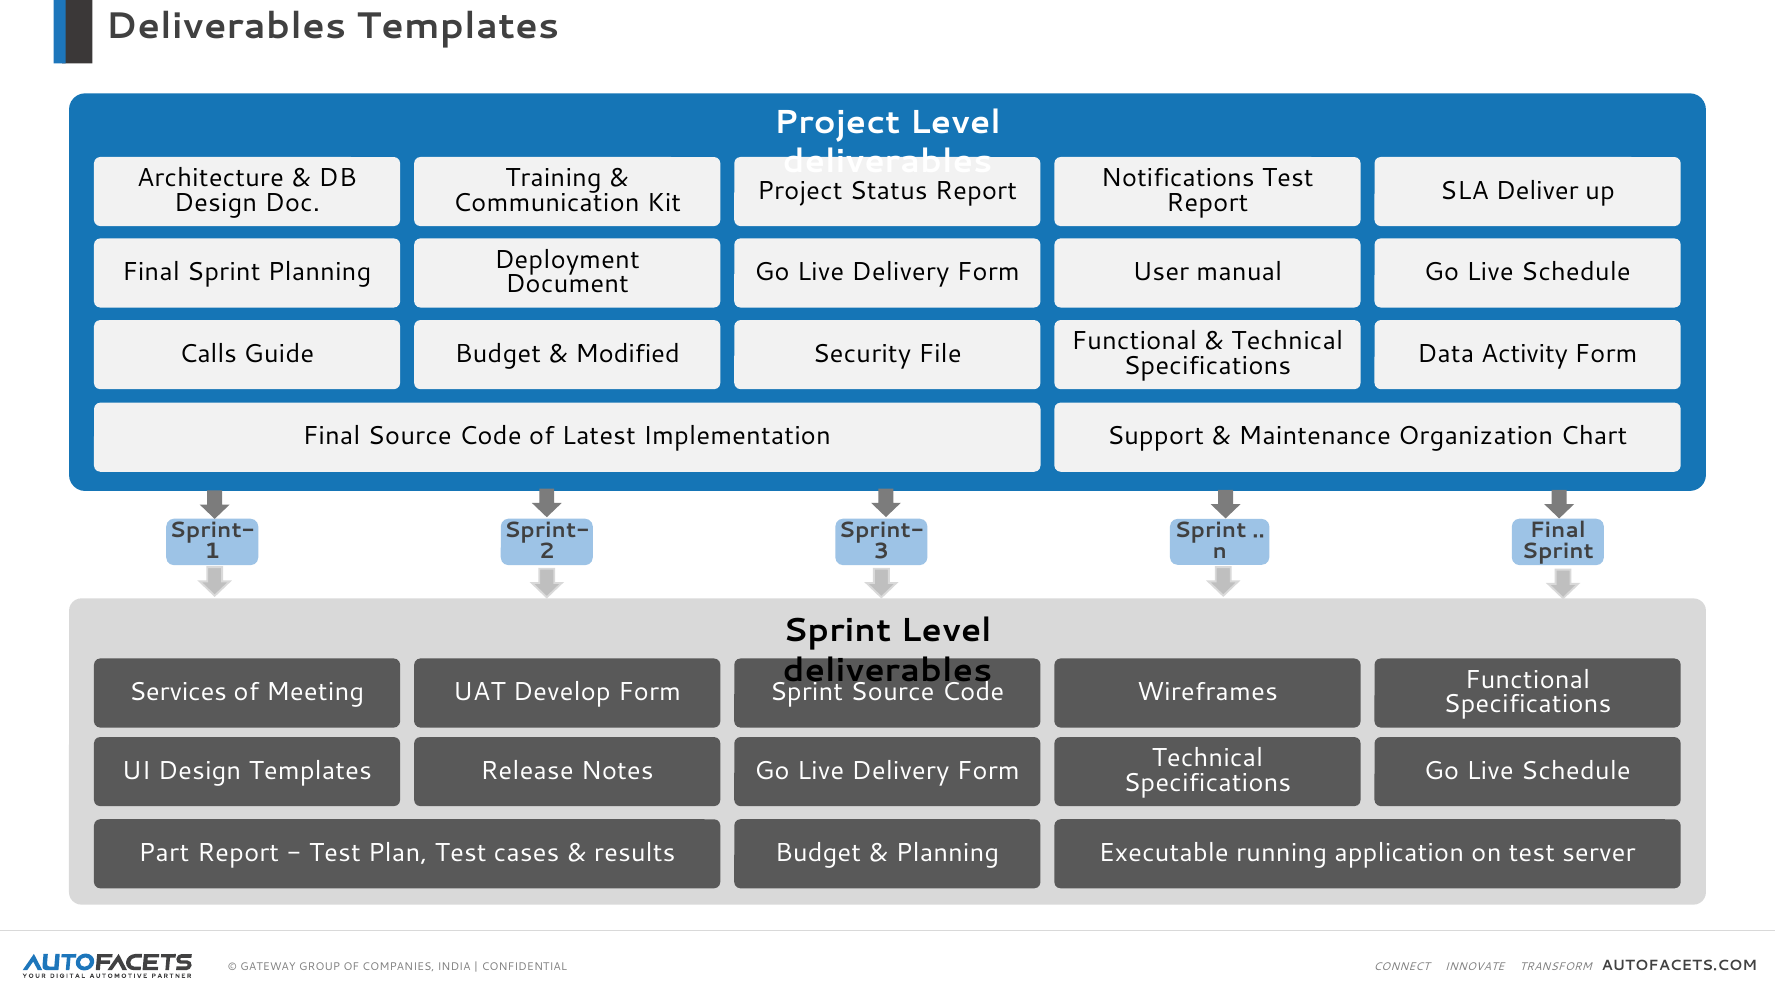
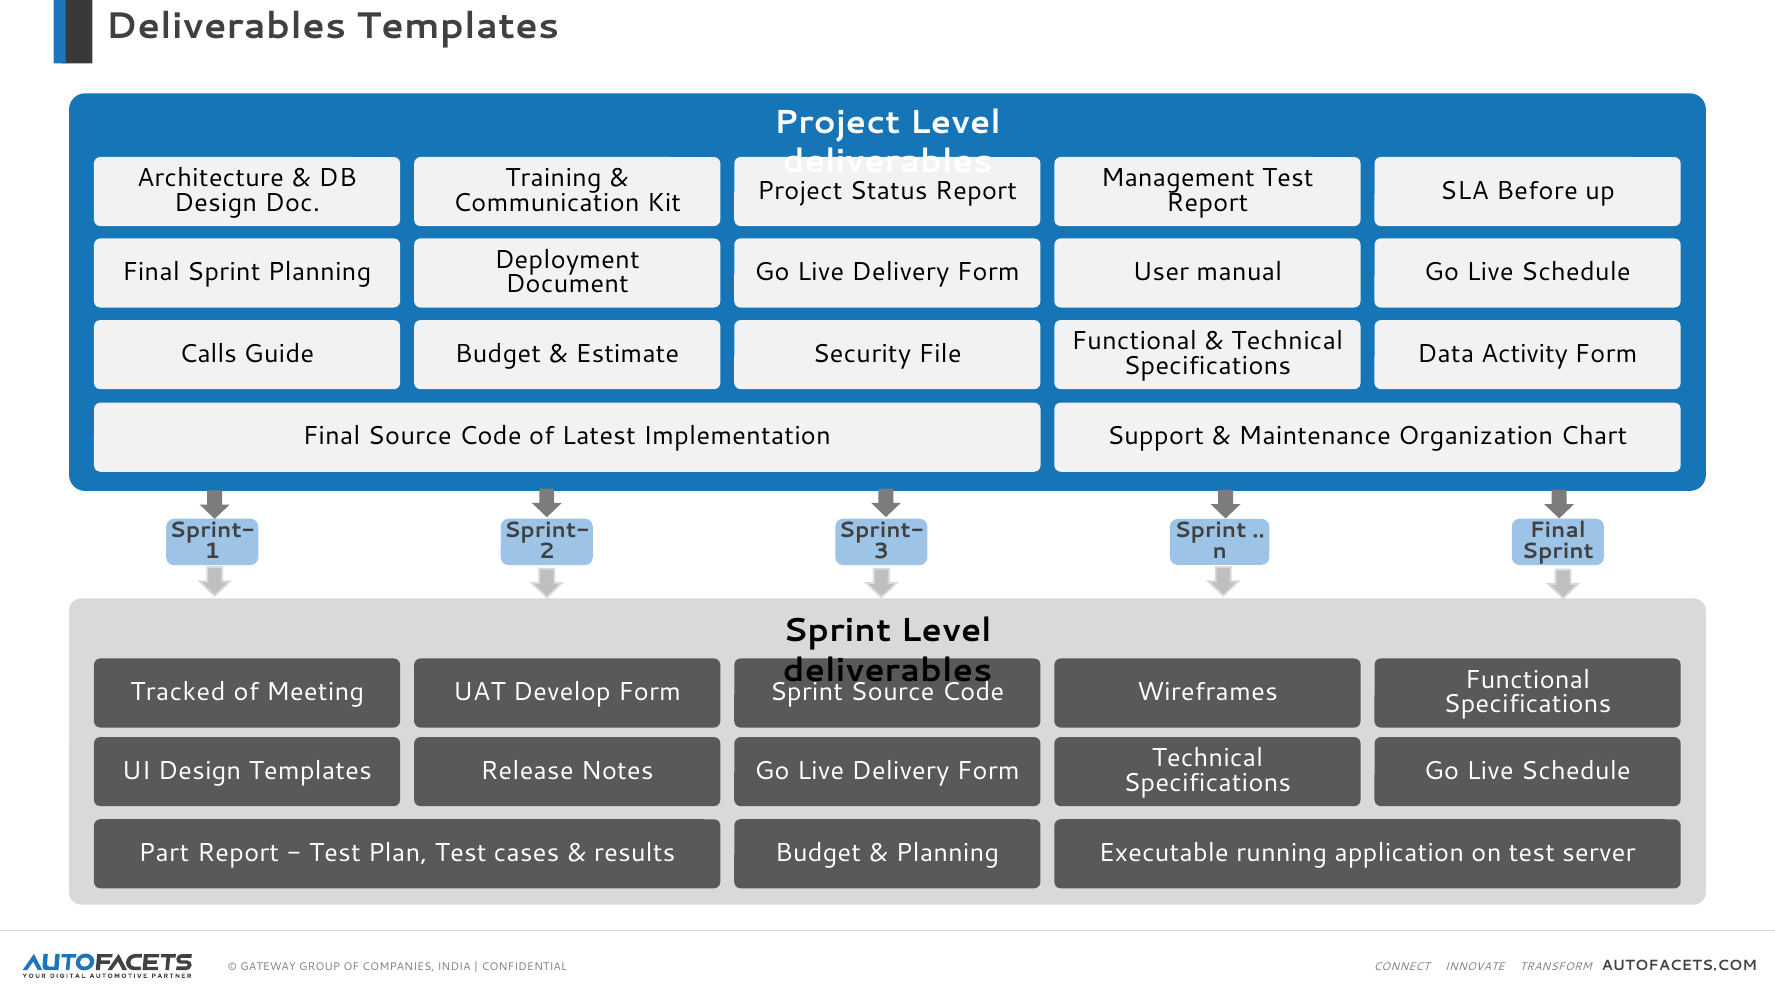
Notifications: Notifications -> Management
Deliver: Deliver -> Before
Modified: Modified -> Estimate
Services: Services -> Tracked
